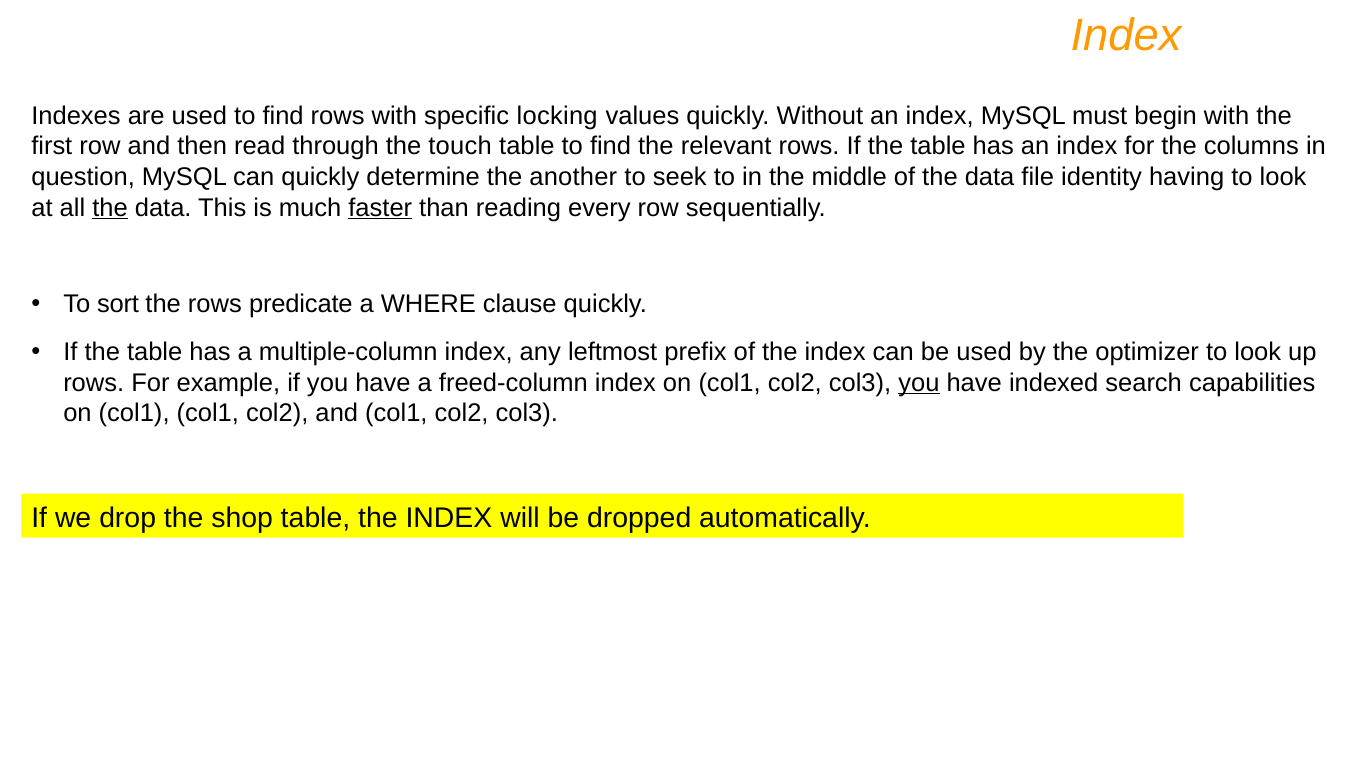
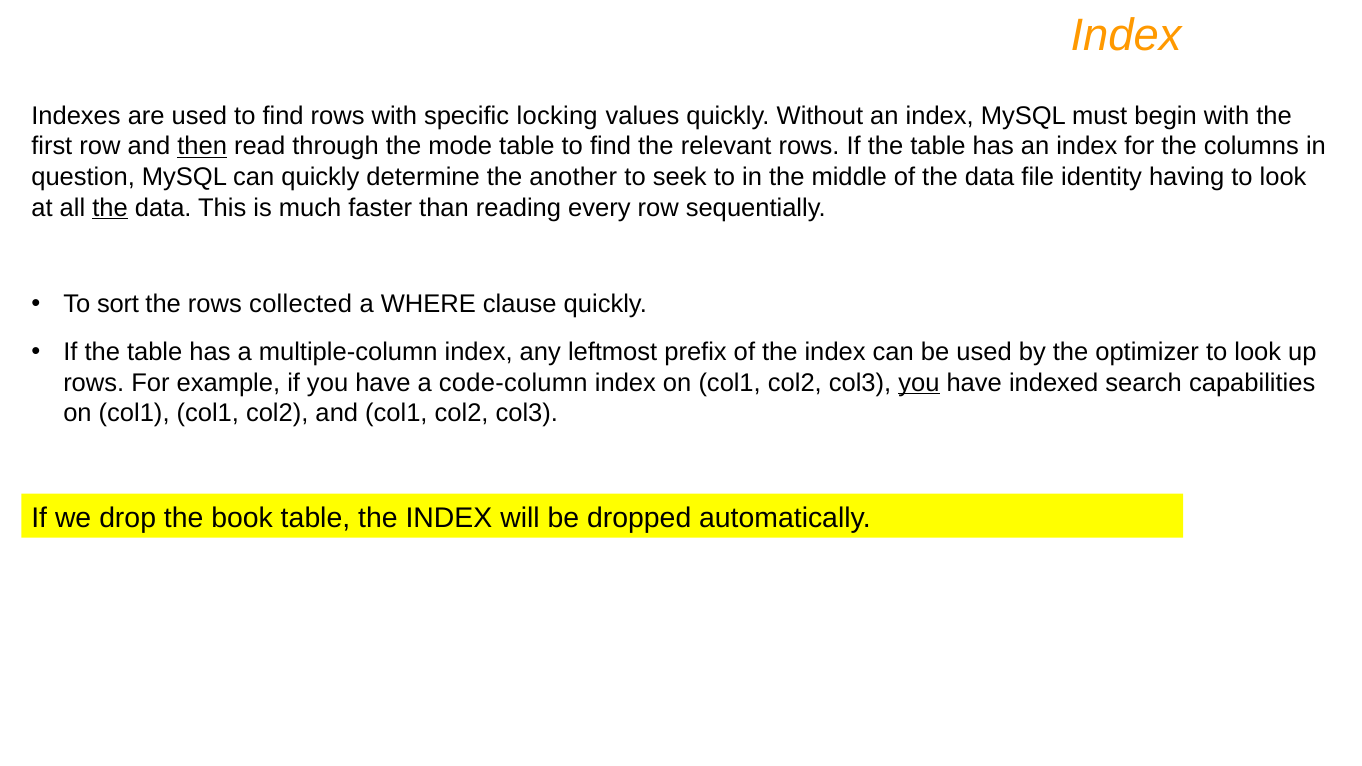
then underline: none -> present
touch: touch -> mode
faster underline: present -> none
predicate: predicate -> collected
freed-column: freed-column -> code-column
shop: shop -> book
